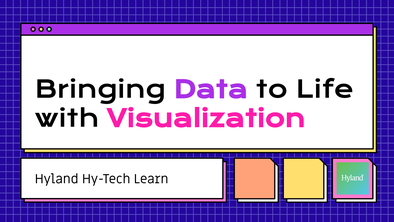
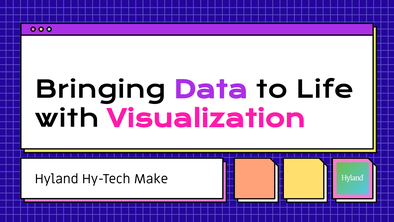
Learn: Learn -> Make
